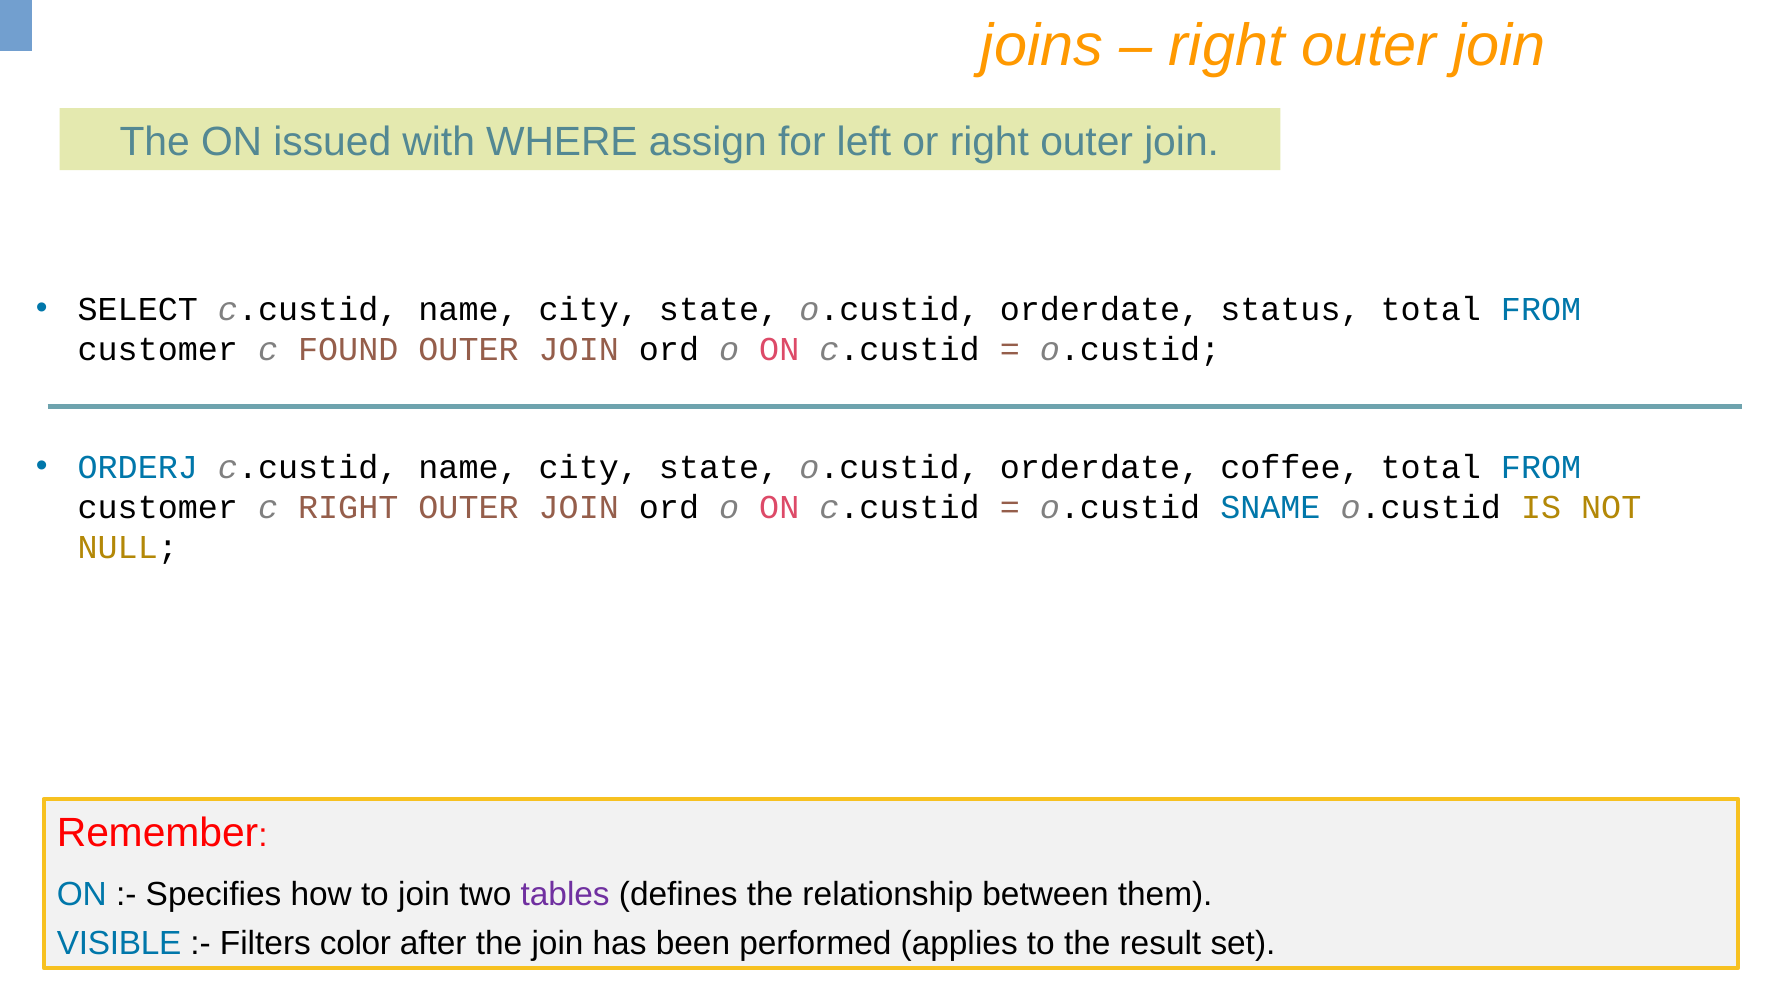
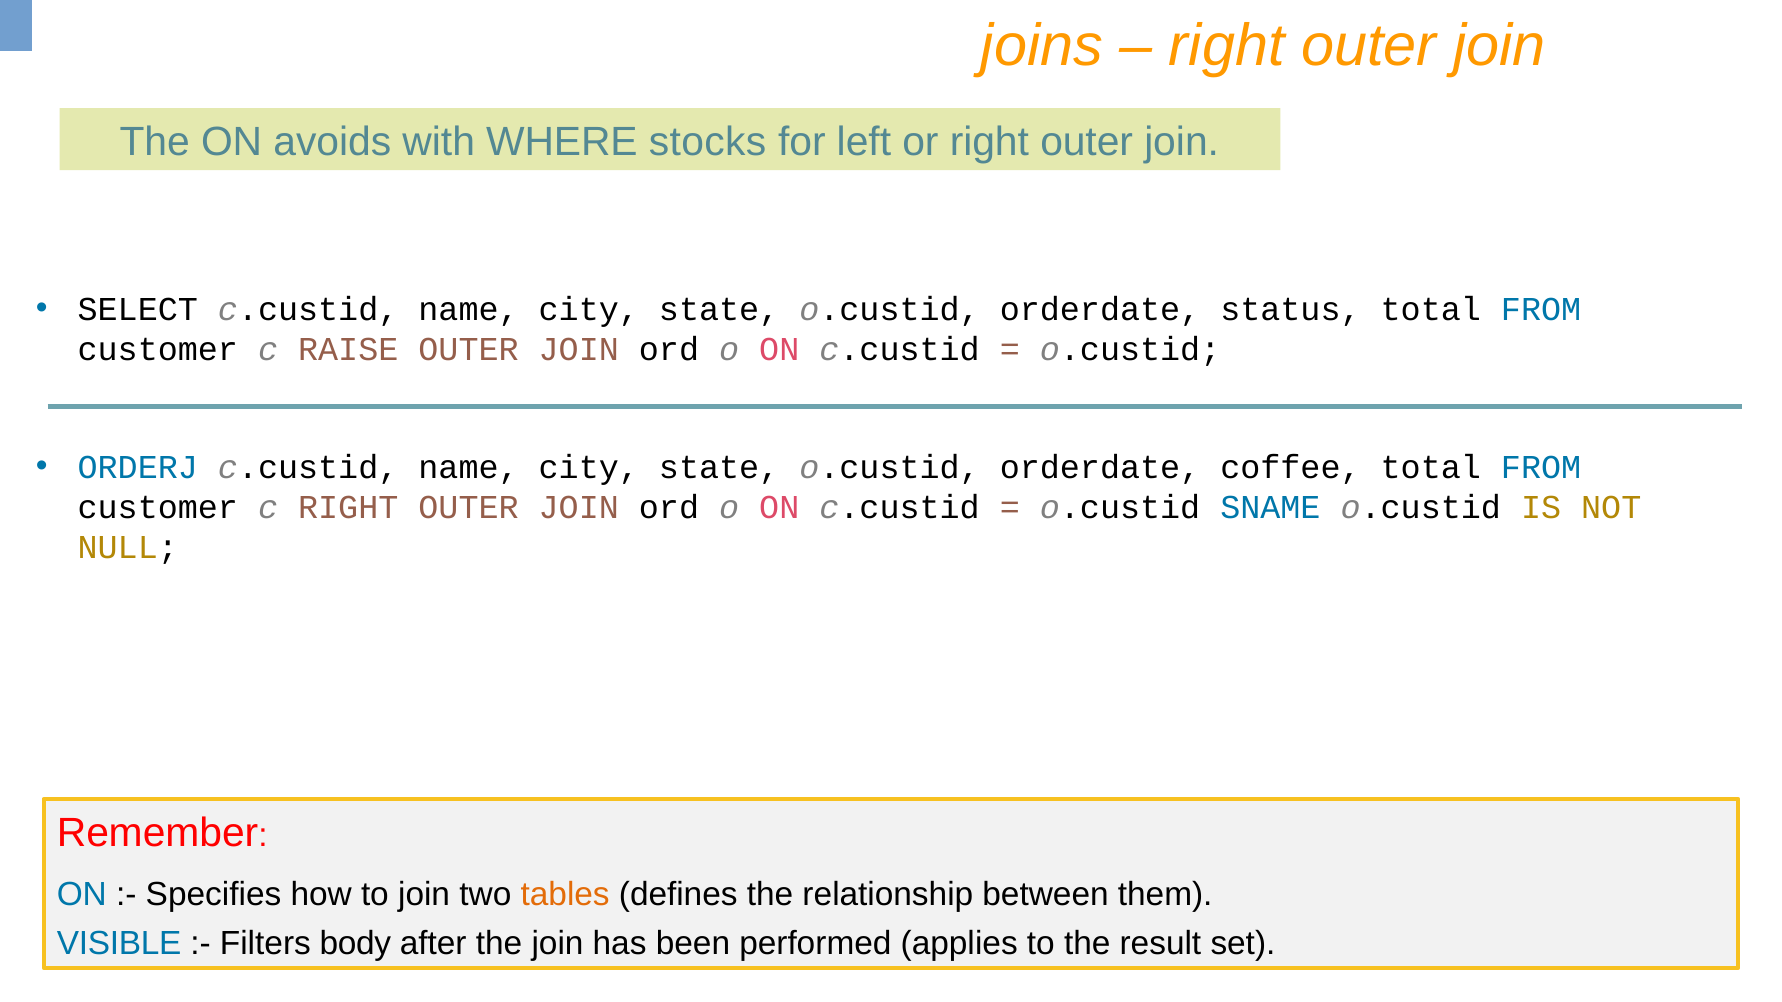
issued: issued -> avoids
assign: assign -> stocks
FOUND: FOUND -> RAISE
tables colour: purple -> orange
color: color -> body
